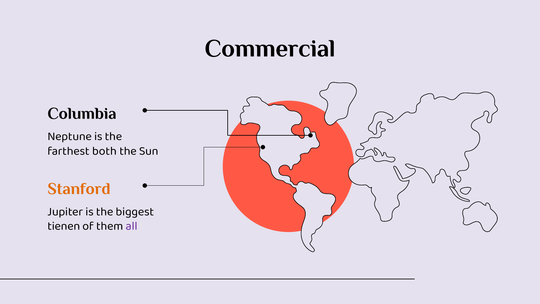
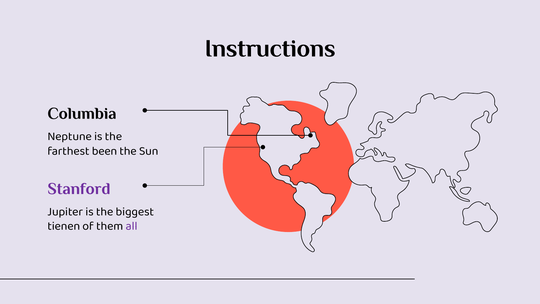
Commercial: Commercial -> Instructions
both: both -> been
Stanford colour: orange -> purple
